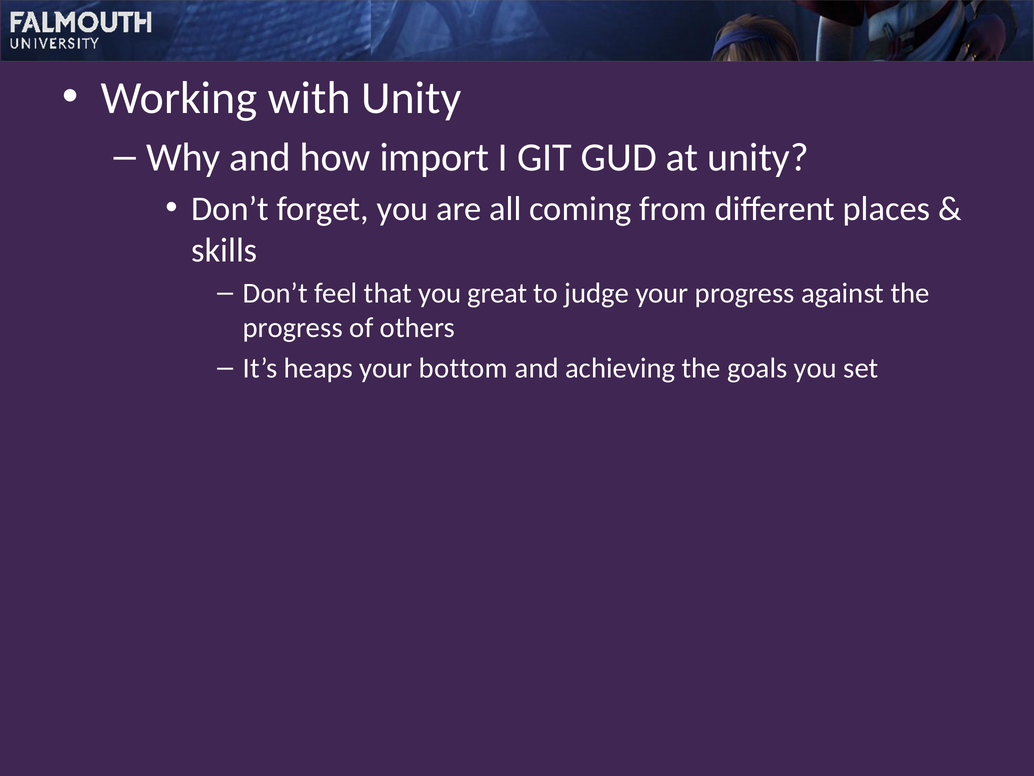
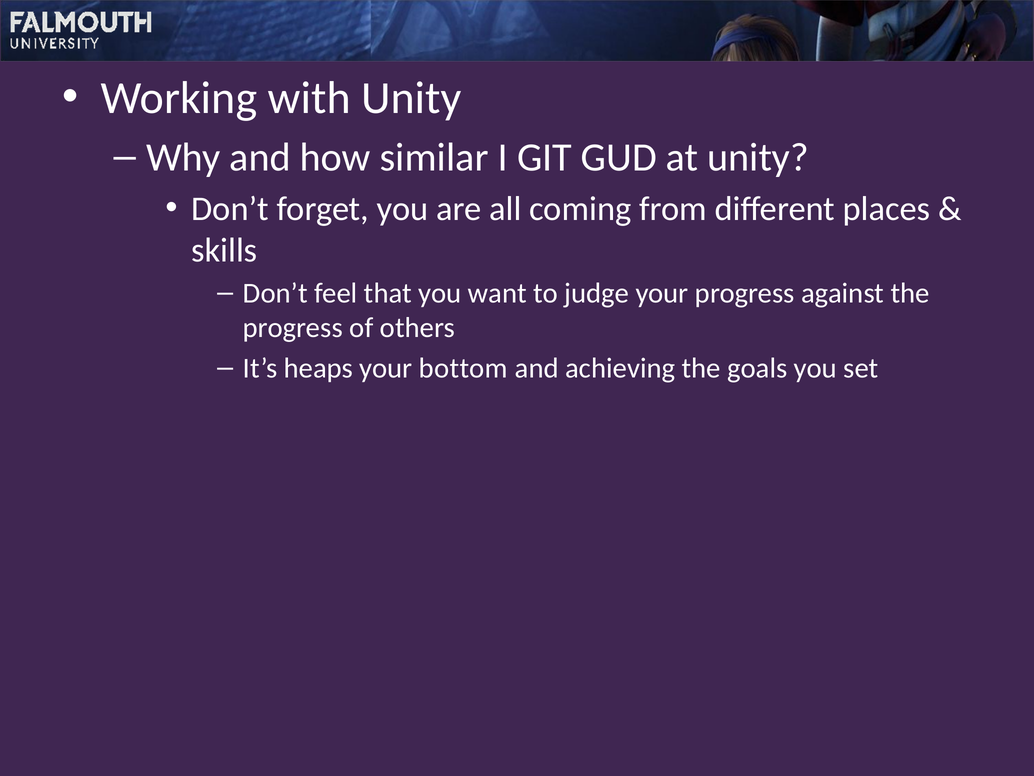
import: import -> similar
great: great -> want
